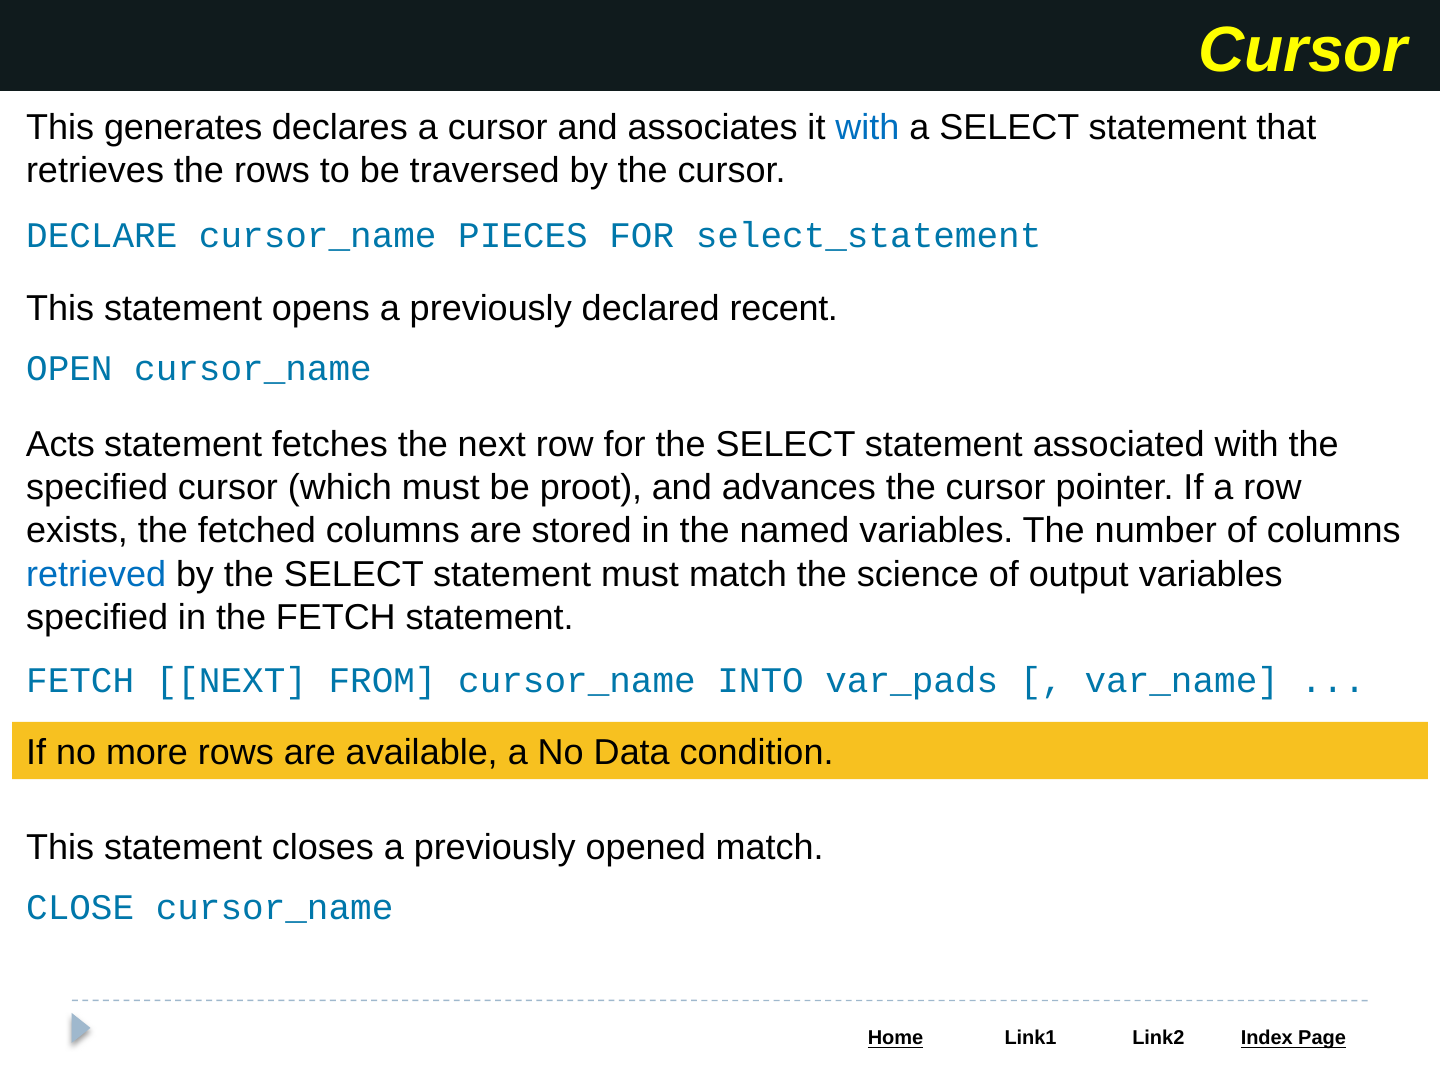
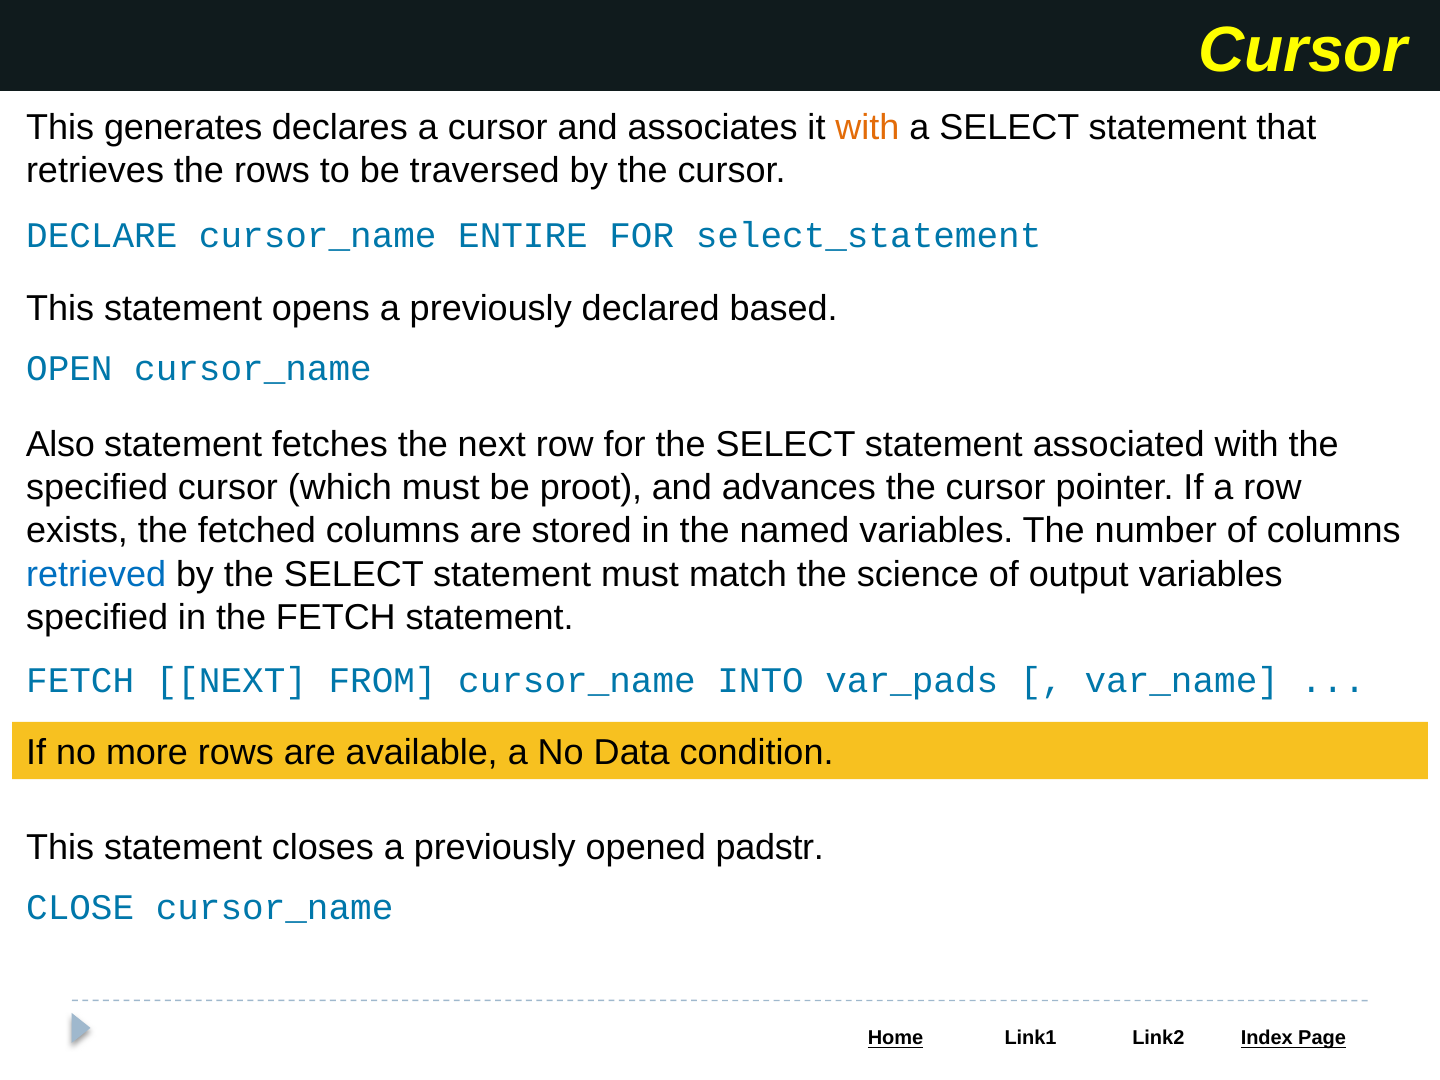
with at (867, 127) colour: blue -> orange
PIECES: PIECES -> ENTIRE
recent: recent -> based
Acts: Acts -> Also
opened match: match -> padstr
